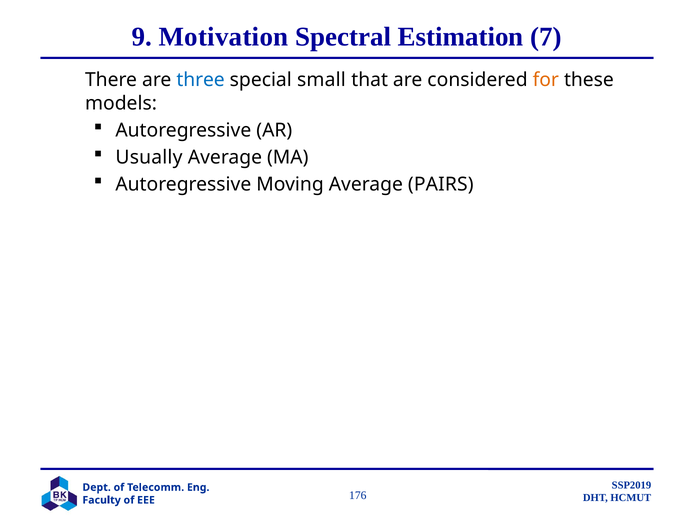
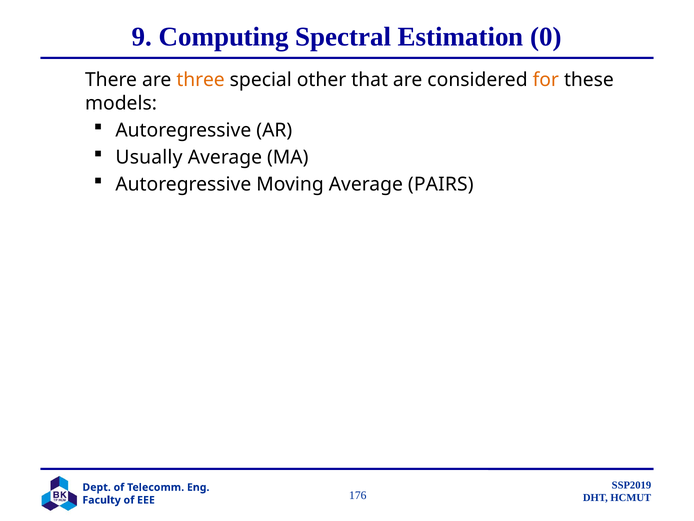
Motivation: Motivation -> Computing
7: 7 -> 0
three colour: blue -> orange
small: small -> other
